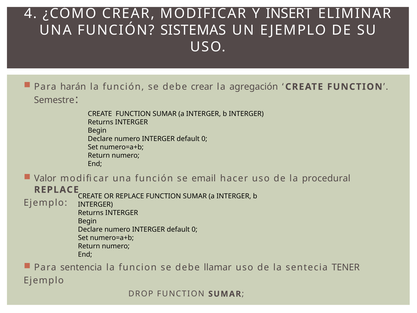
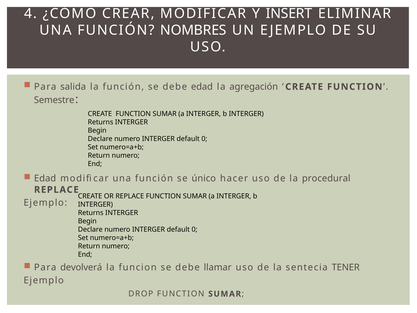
SISTEMAS: SISTEMAS -> NOMBRES
harán: harán -> salida
debe crear: crear -> edad
Valor at (45, 178): Valor -> Edad
email: email -> único
sentencia: sentencia -> devolverá
